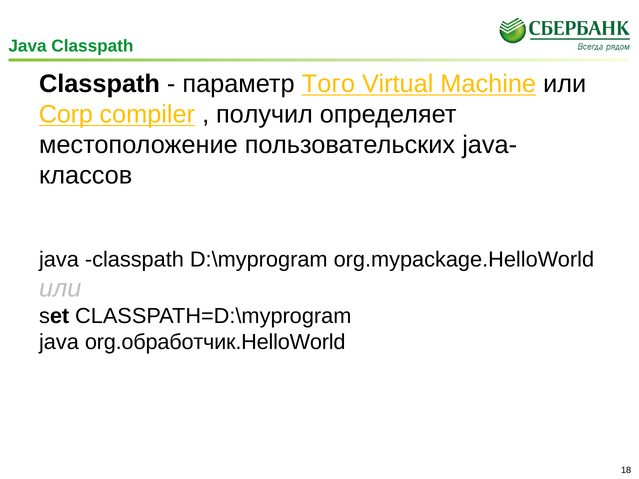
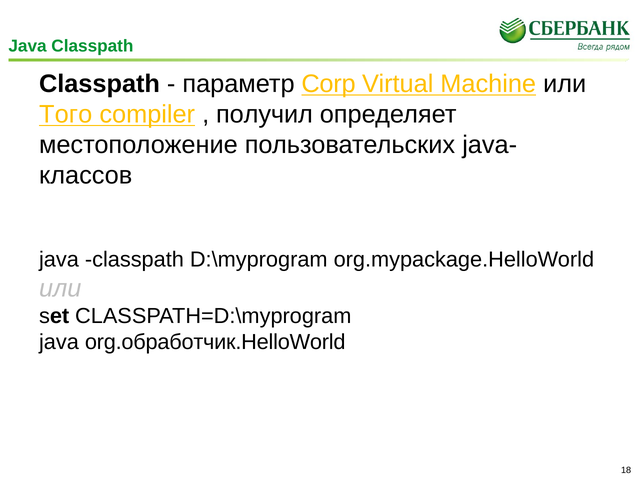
Того: Того -> Corp
Corp: Corp -> Того
